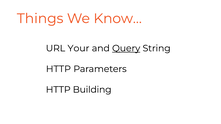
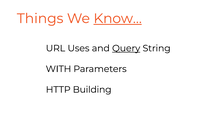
Know… underline: none -> present
Your: Your -> Uses
HTTP at (58, 69): HTTP -> WITH
